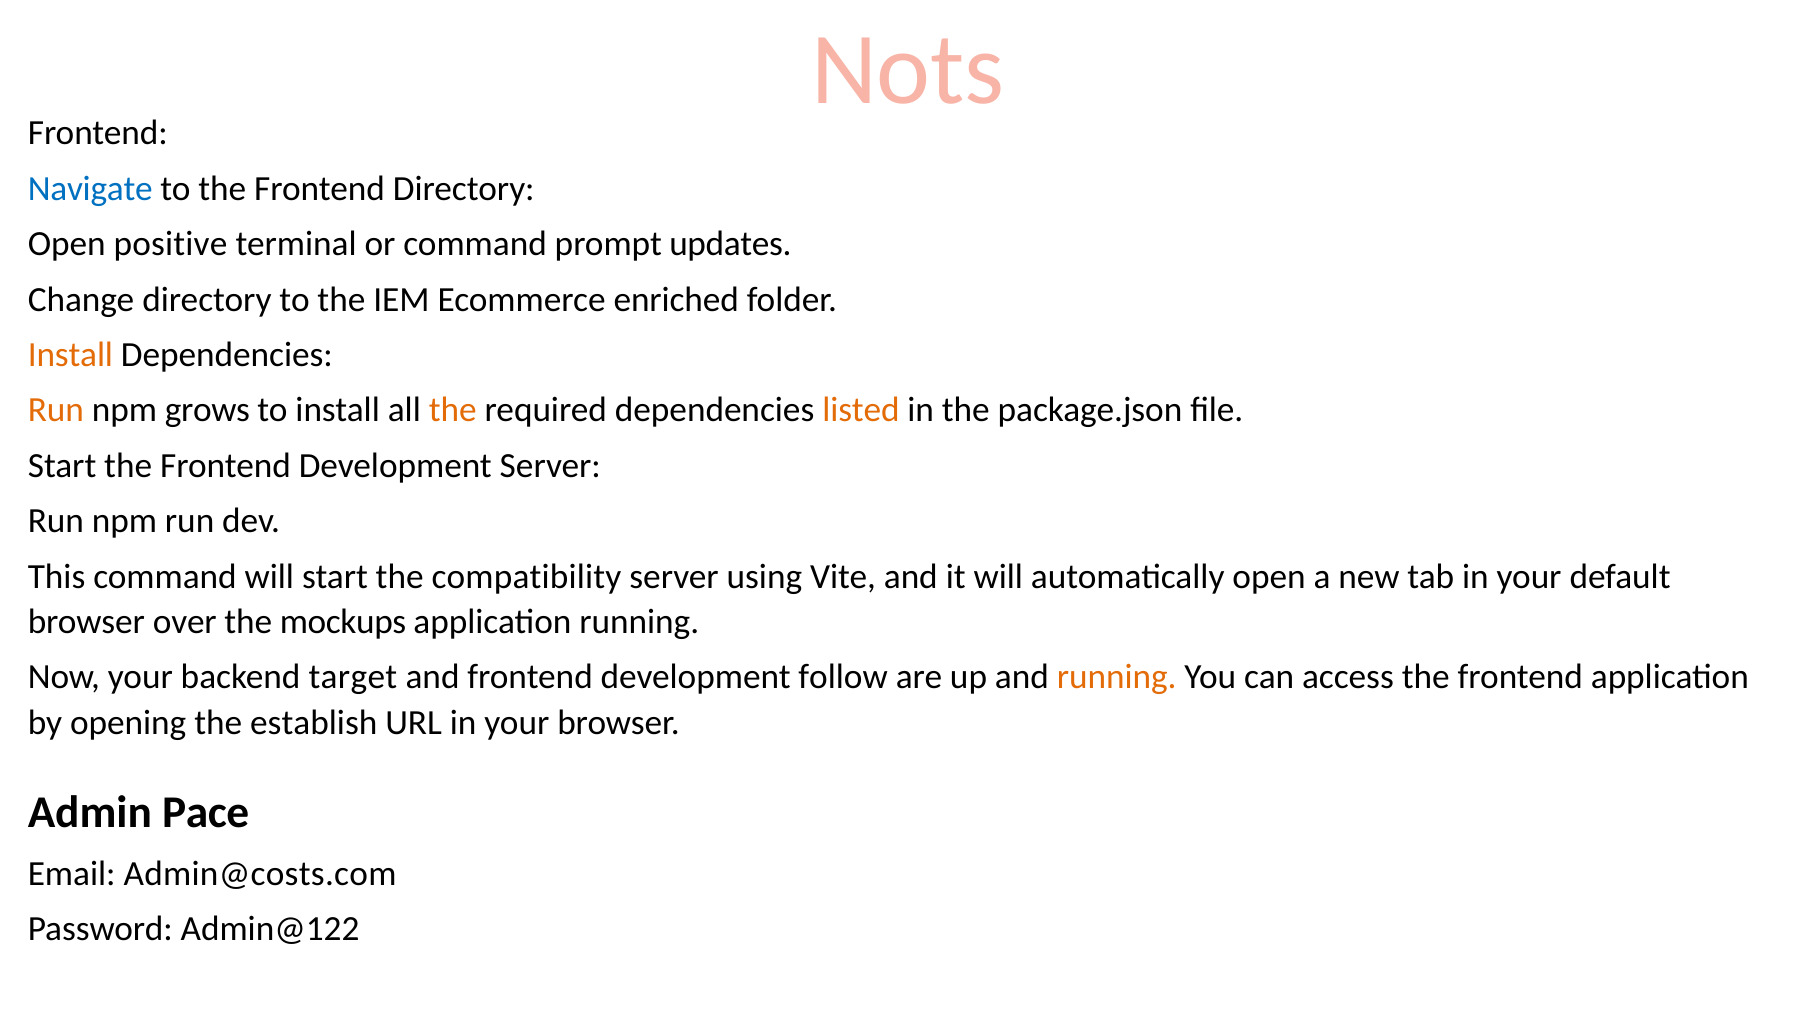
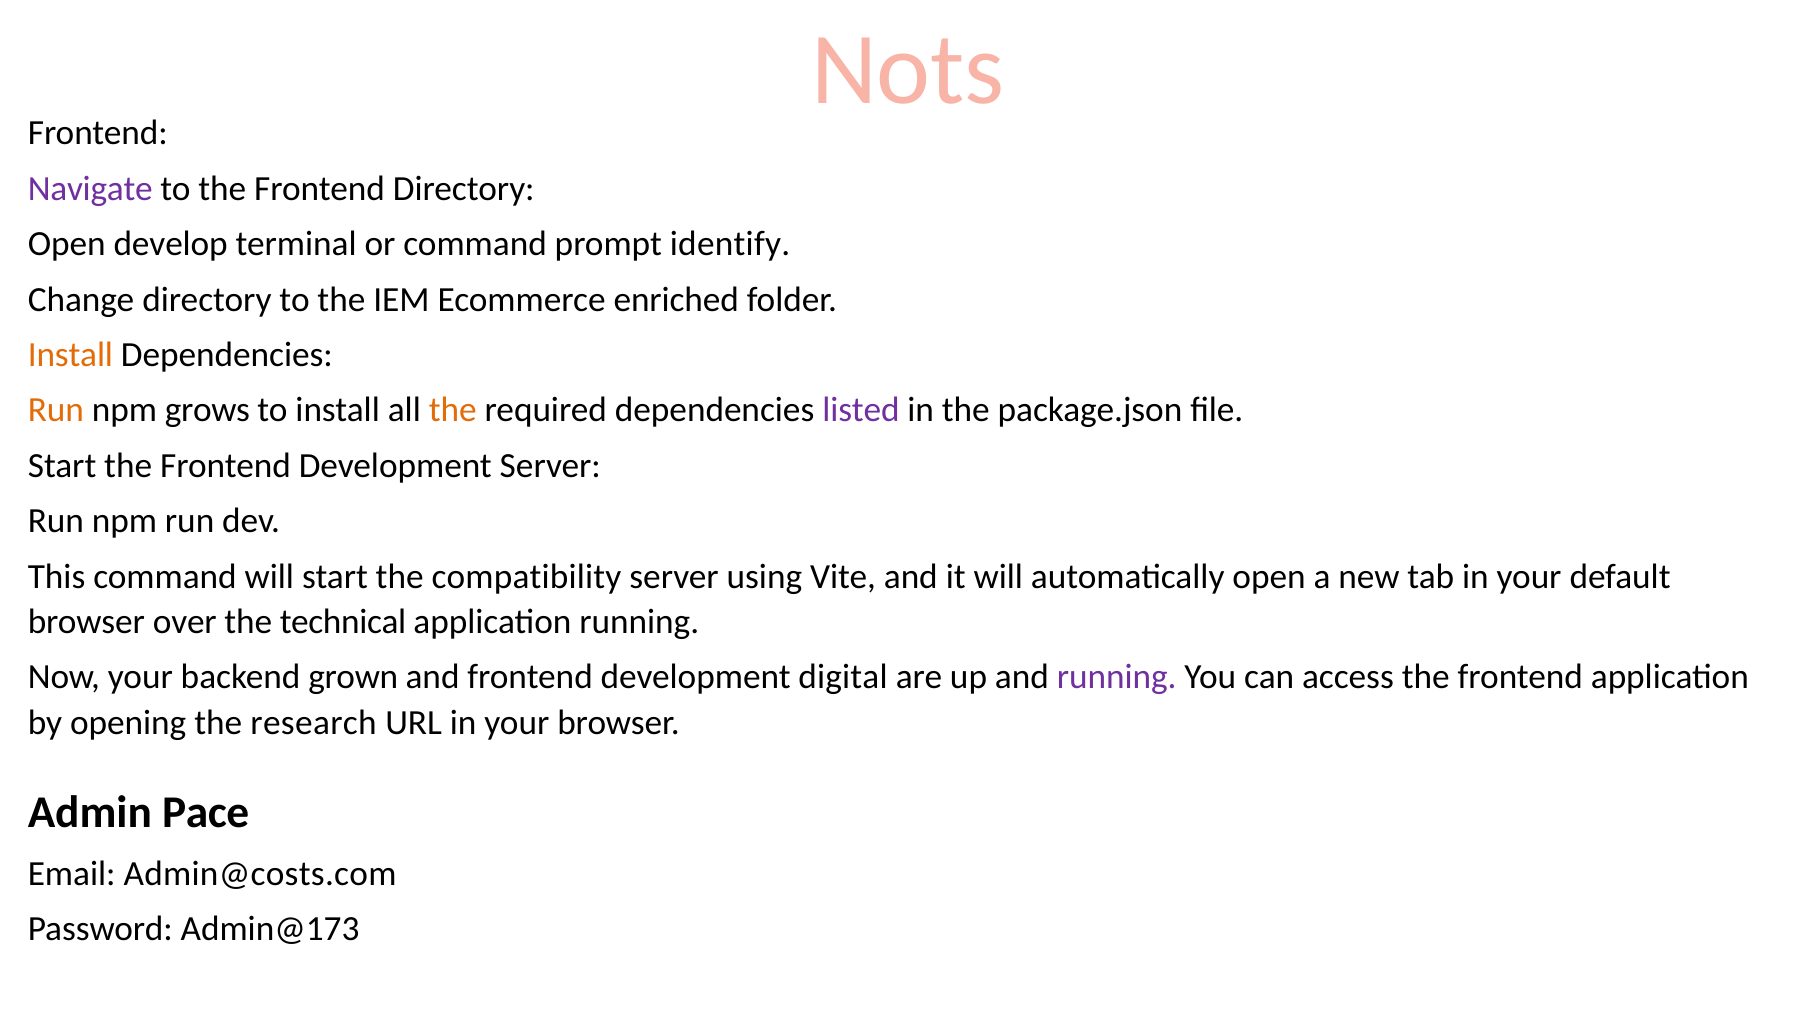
Navigate colour: blue -> purple
positive: positive -> develop
updates: updates -> identify
listed colour: orange -> purple
mockups: mockups -> technical
target: target -> grown
follow: follow -> digital
running at (1117, 678) colour: orange -> purple
establish: establish -> research
Admin@122: Admin@122 -> Admin@173
